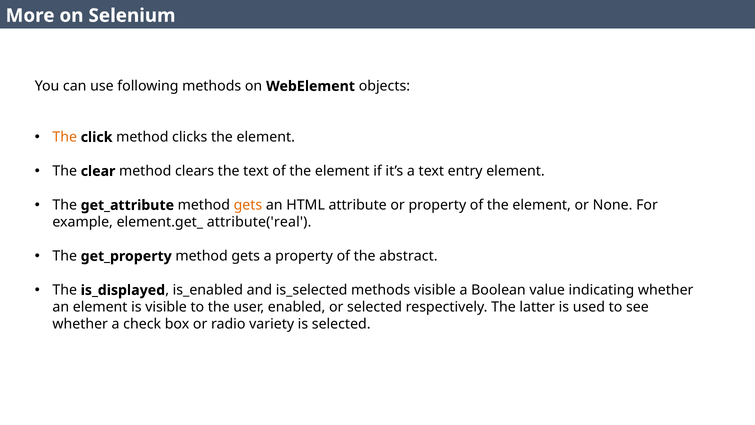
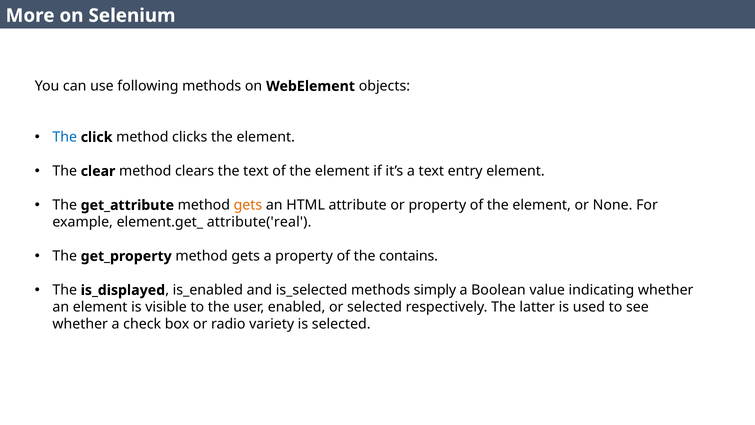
The at (65, 137) colour: orange -> blue
abstract: abstract -> contains
methods visible: visible -> simply
